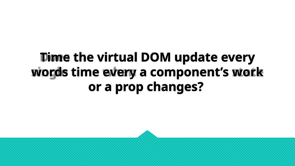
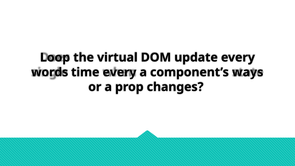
Time at (55, 57): Time -> Loop
work: work -> ways
